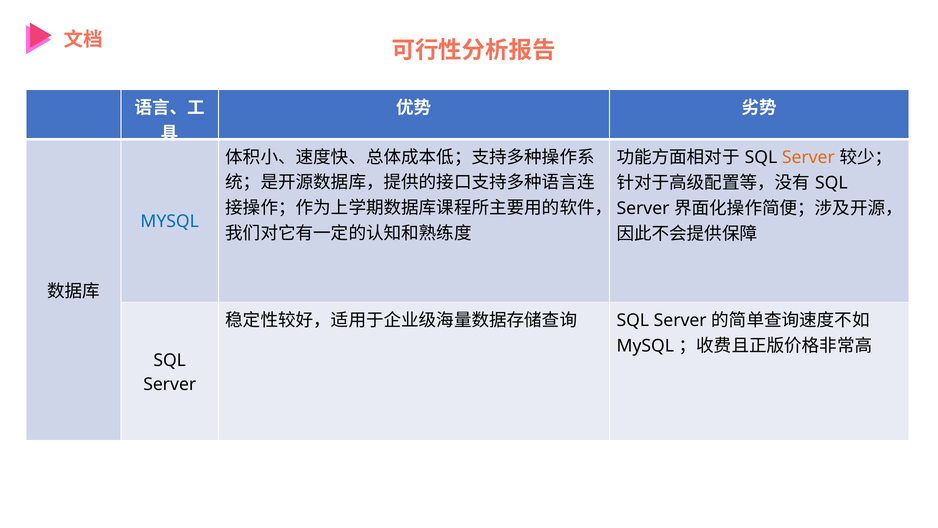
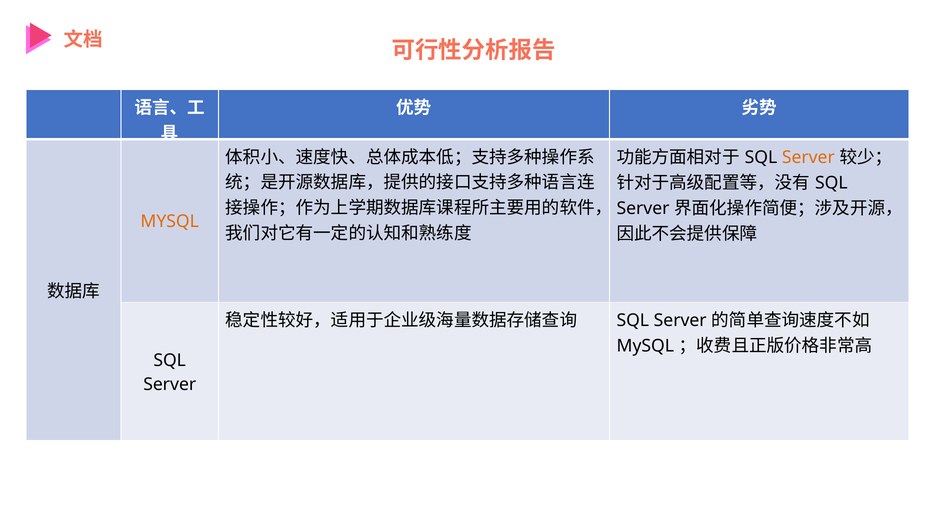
MYSQL at (170, 221) colour: blue -> orange
